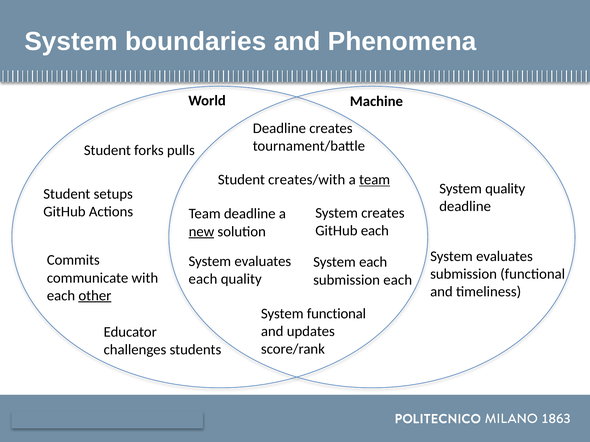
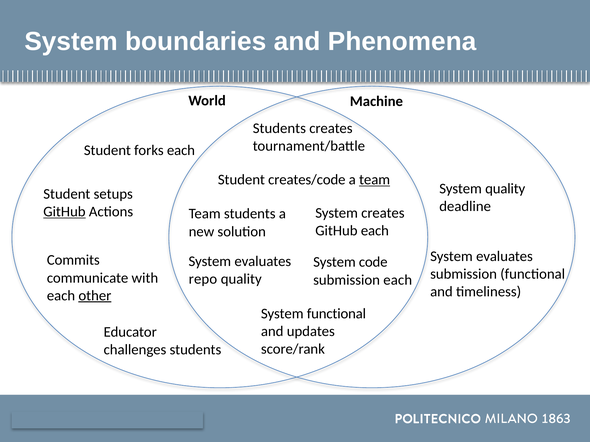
Deadline at (279, 128): Deadline -> Students
forks pulls: pulls -> each
creates/with: creates/with -> creates/code
GitHub at (64, 212) underline: none -> present
Team deadline: deadline -> students
new underline: present -> none
System each: each -> code
each at (203, 279): each -> repo
